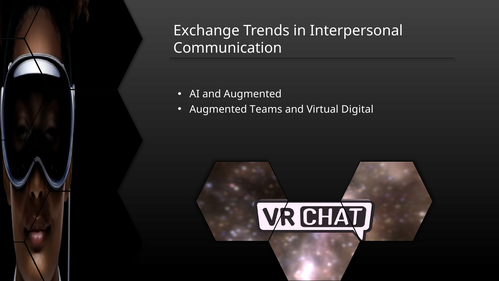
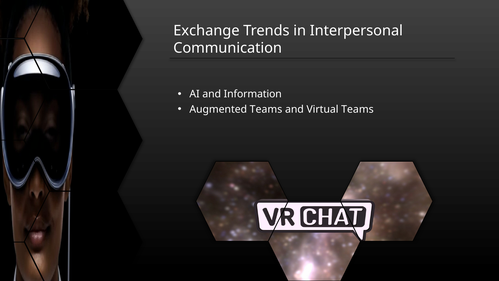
and Augmented: Augmented -> Information
Virtual Digital: Digital -> Teams
